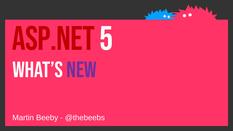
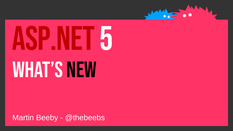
New colour: purple -> black
